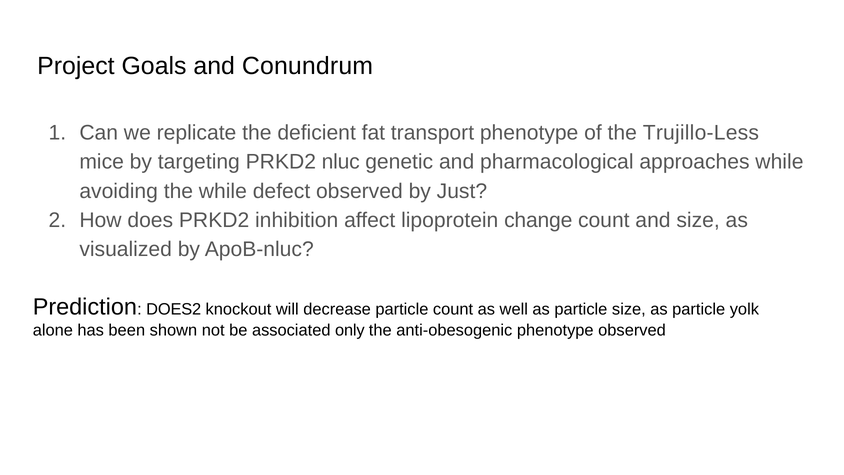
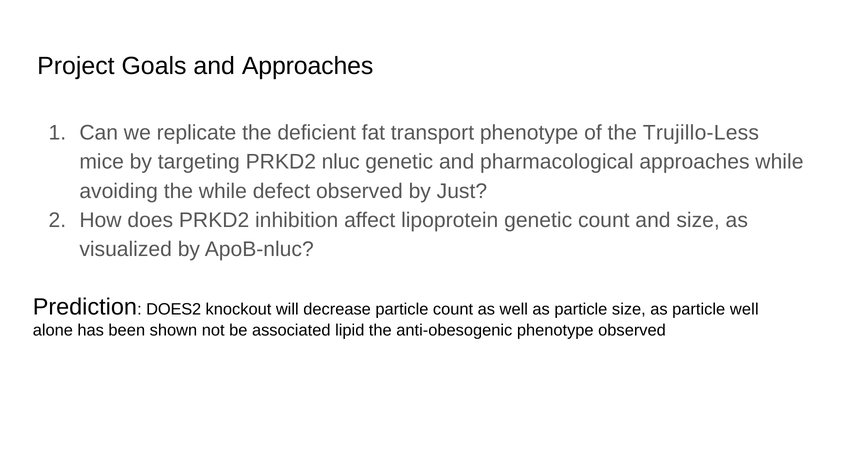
and Conundrum: Conundrum -> Approaches
lipoprotein change: change -> genetic
particle yolk: yolk -> well
only: only -> lipid
